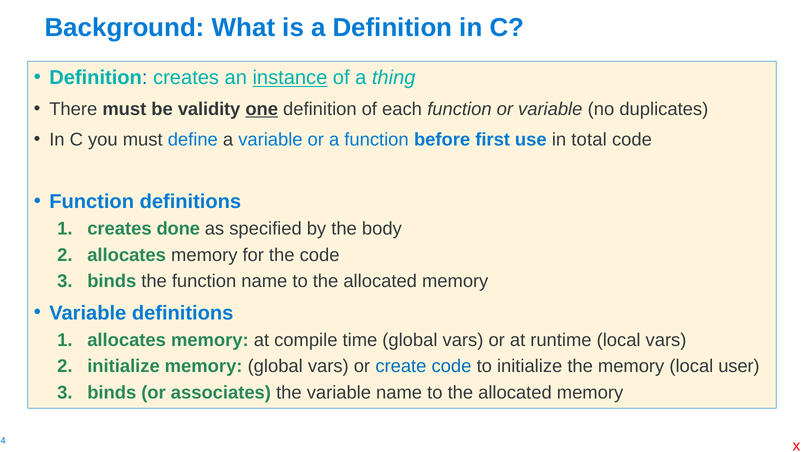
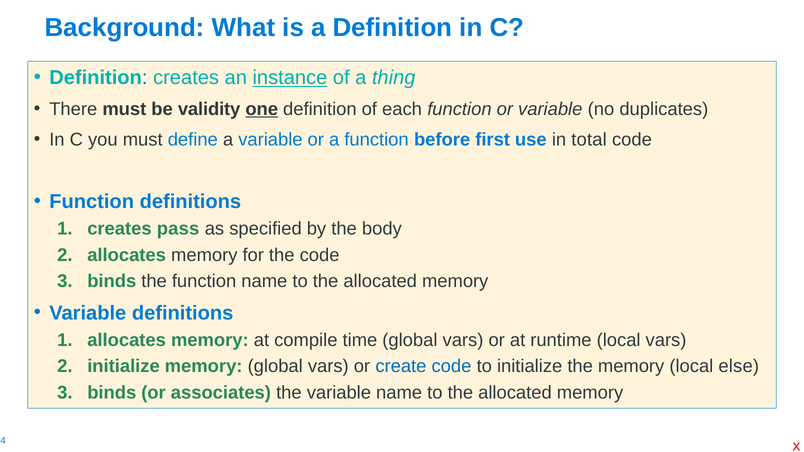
done: done -> pass
user: user -> else
